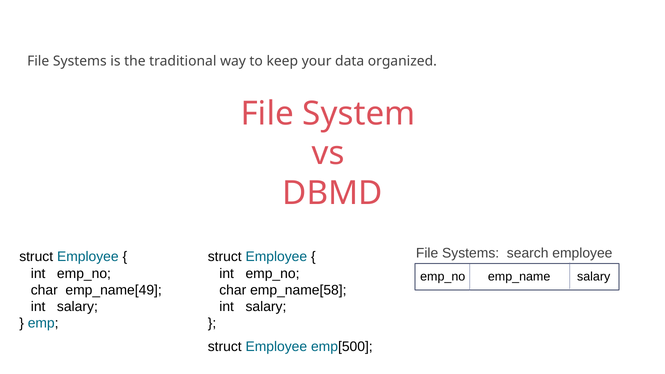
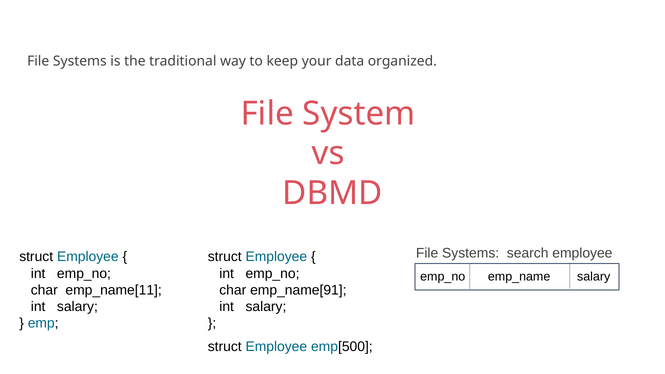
emp_name[49: emp_name[49 -> emp_name[11
emp_name[58: emp_name[58 -> emp_name[91
